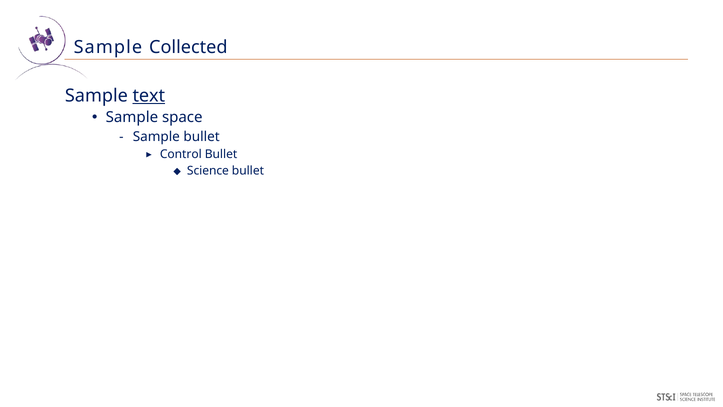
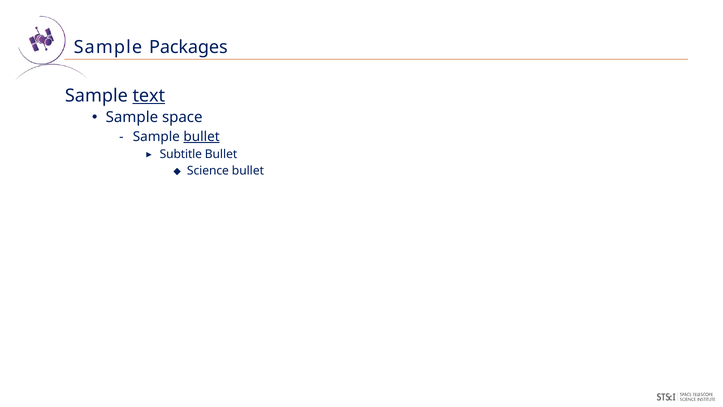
Collected: Collected -> Packages
bullet at (202, 137) underline: none -> present
Control: Control -> Subtitle
